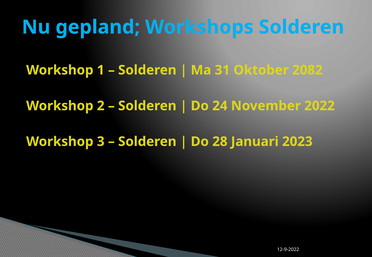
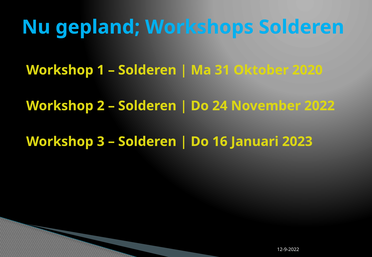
2082: 2082 -> 2020
28: 28 -> 16
